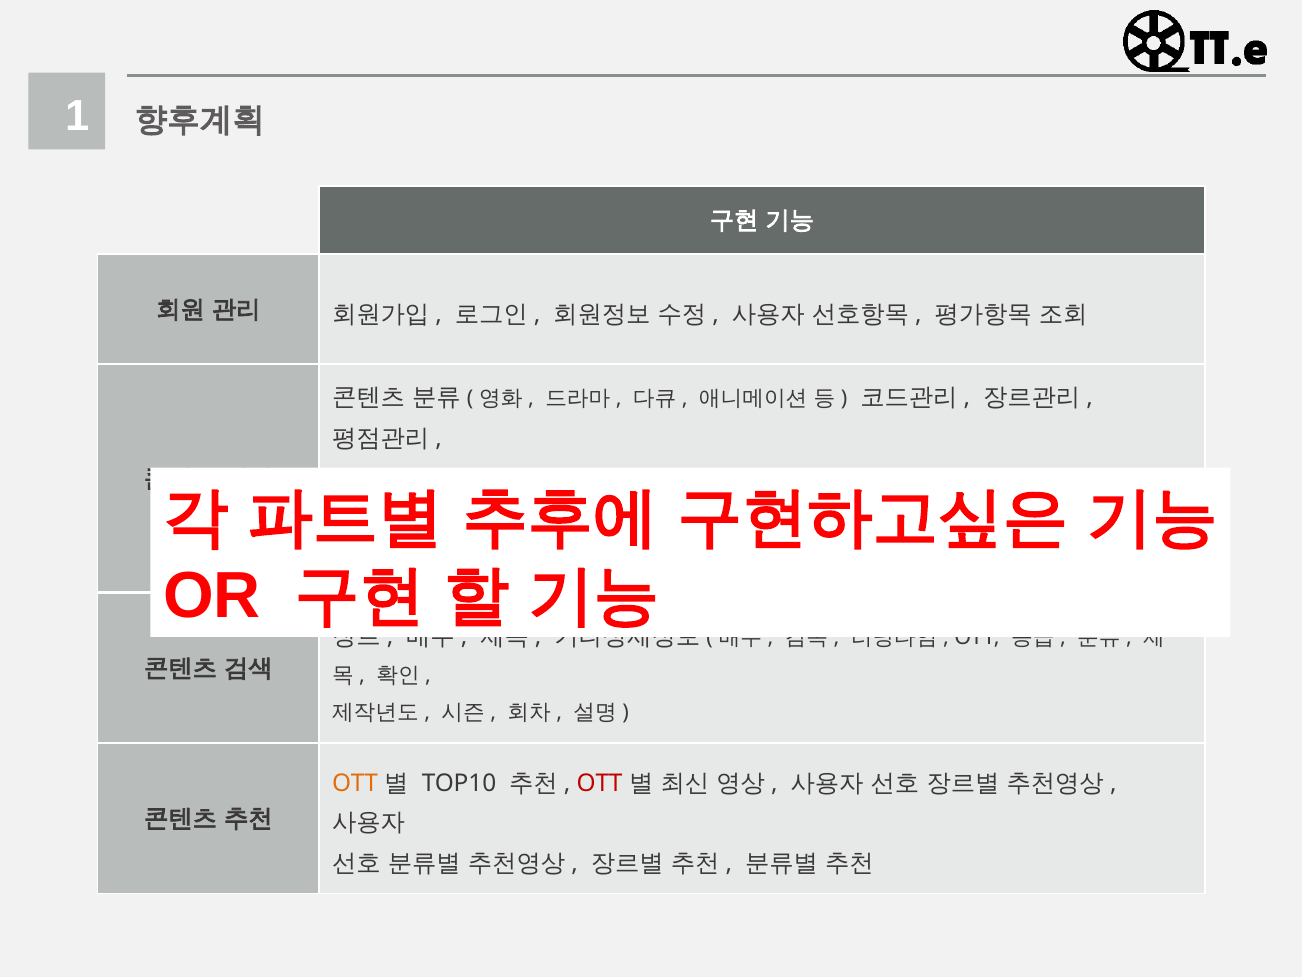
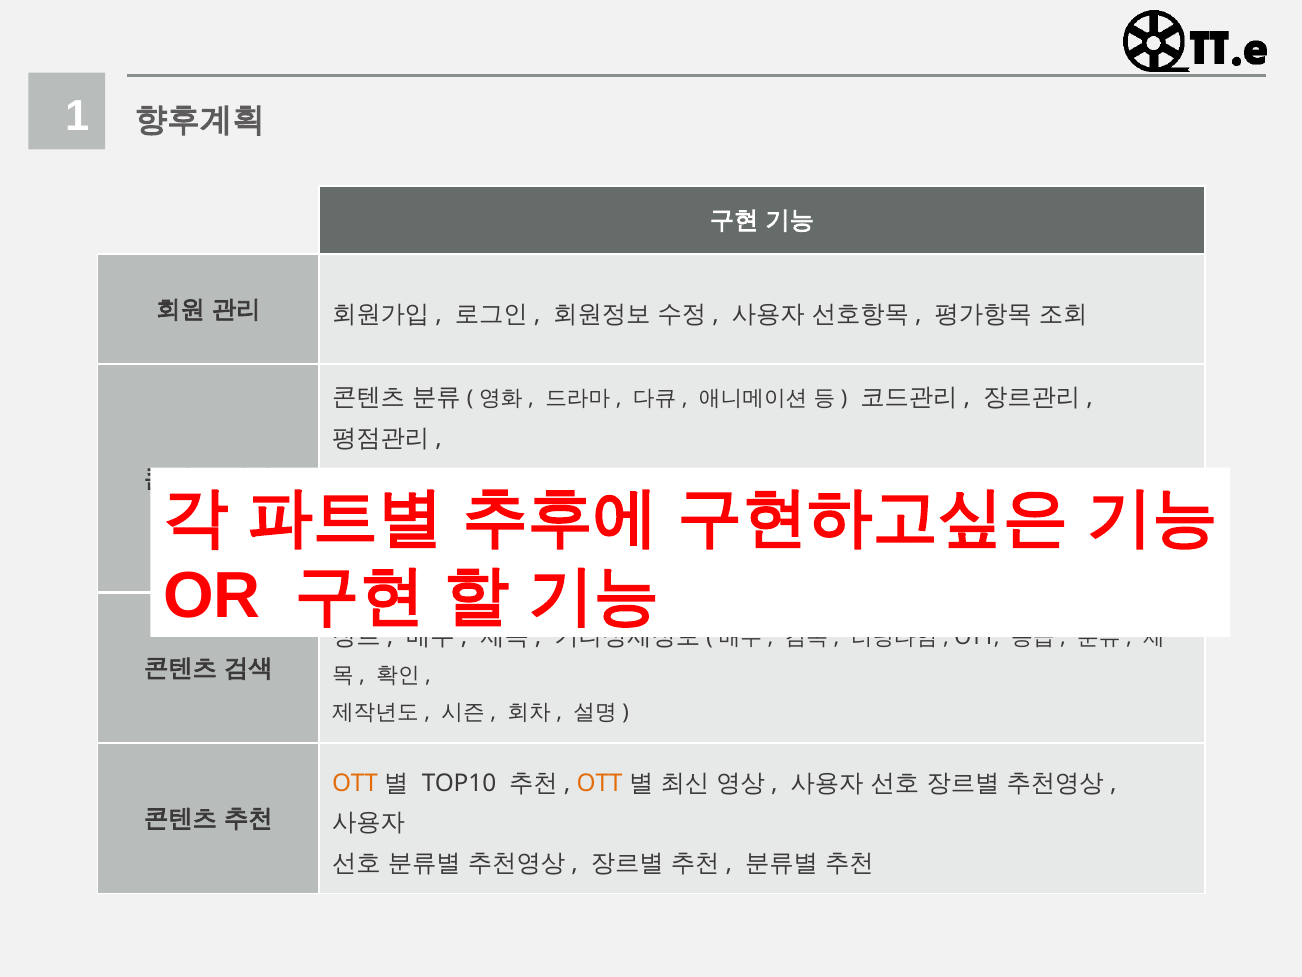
OTT at (600, 784) colour: red -> orange
